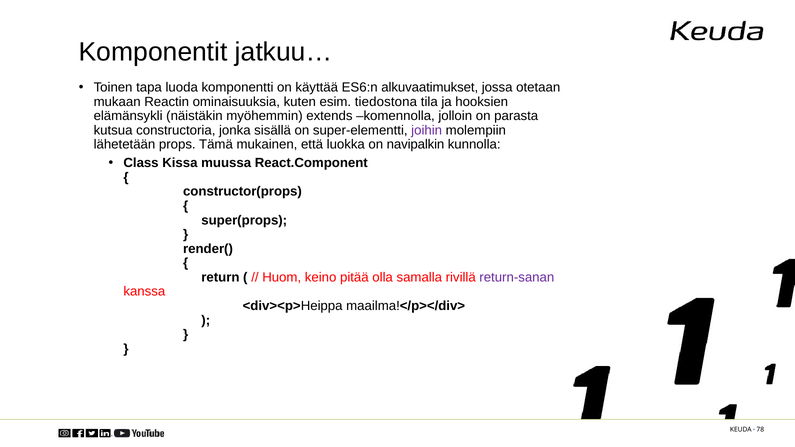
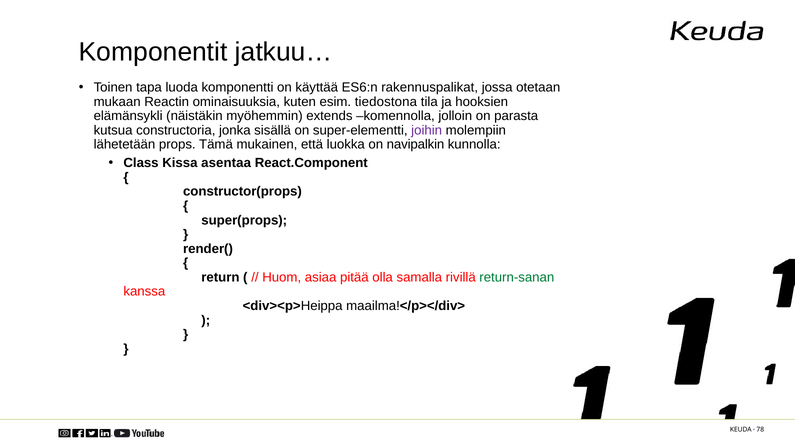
alkuvaatimukset: alkuvaatimukset -> rakennuspalikat
muussa: muussa -> asentaa
keino: keino -> asiaa
return-sanan colour: purple -> green
